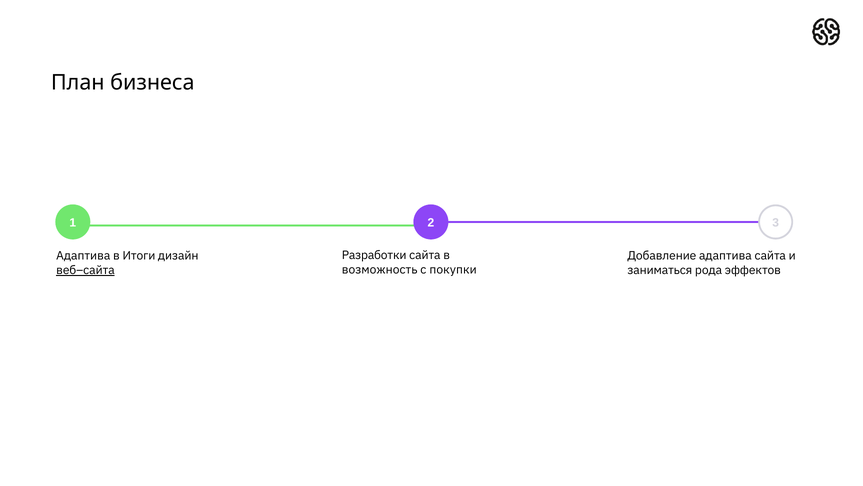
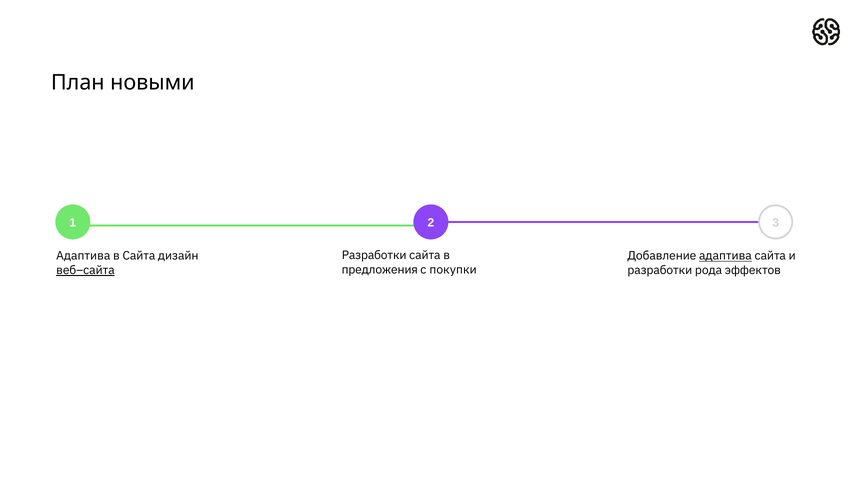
бизнеса: бизнеса -> новыми
в Итоги: Итоги -> Сайта
адаптива at (725, 256) underline: none -> present
возможность: возможность -> предложения
заниматься at (660, 270): заниматься -> разработки
